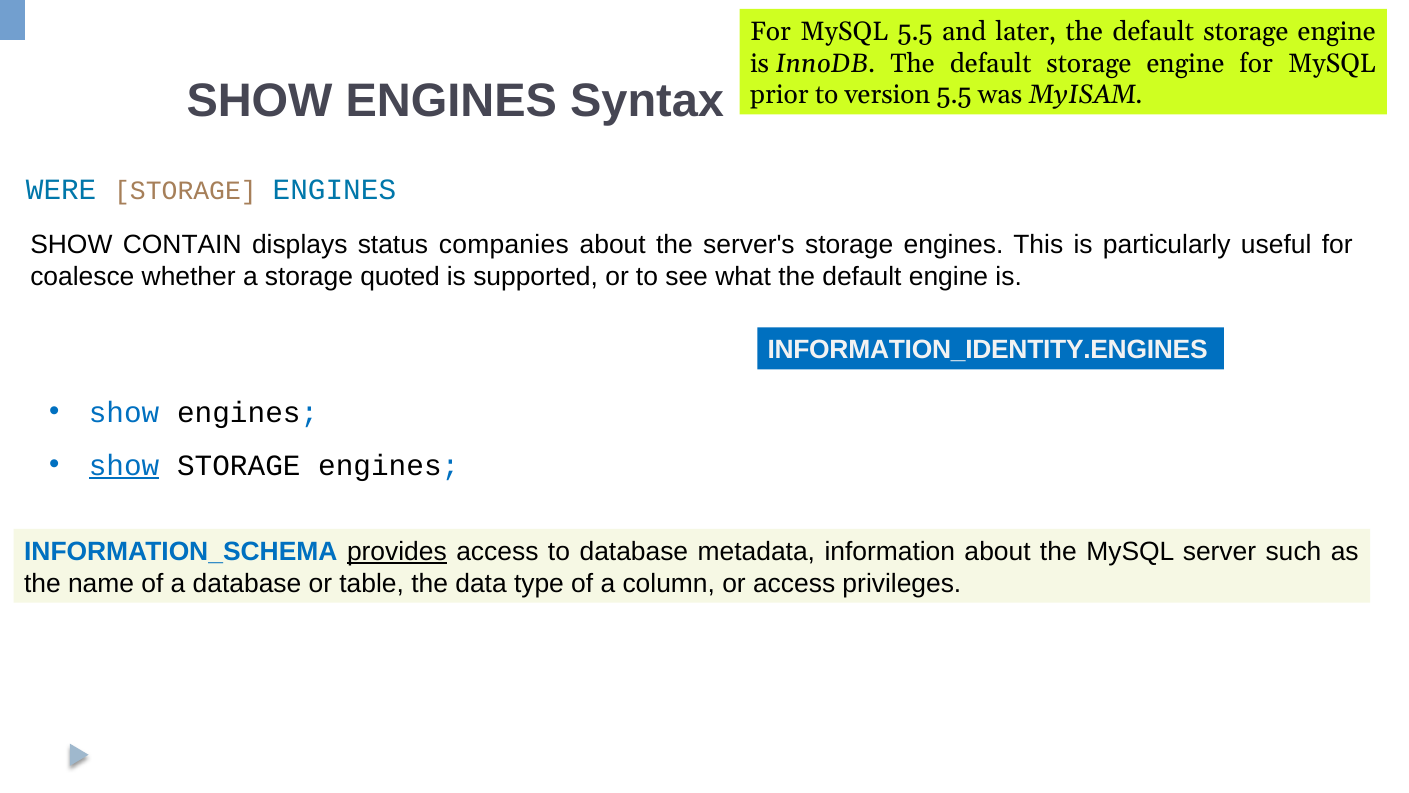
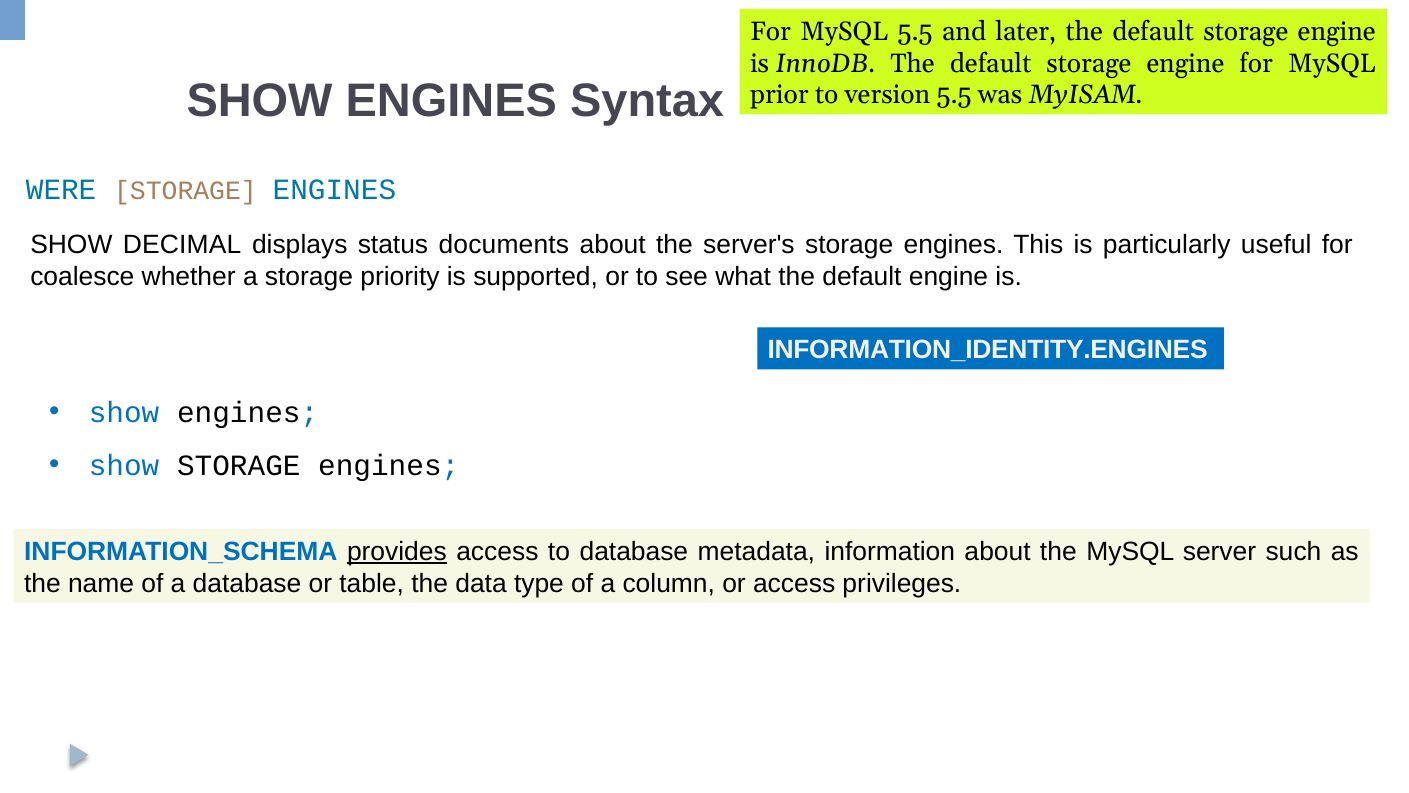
CONTAIN: CONTAIN -> DECIMAL
companies: companies -> documents
quoted: quoted -> priority
show at (124, 465) underline: present -> none
